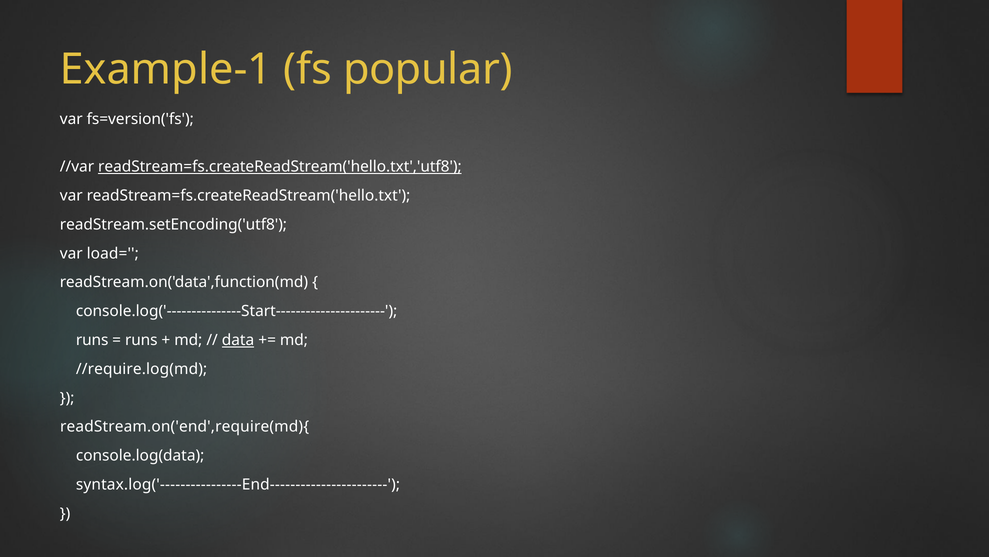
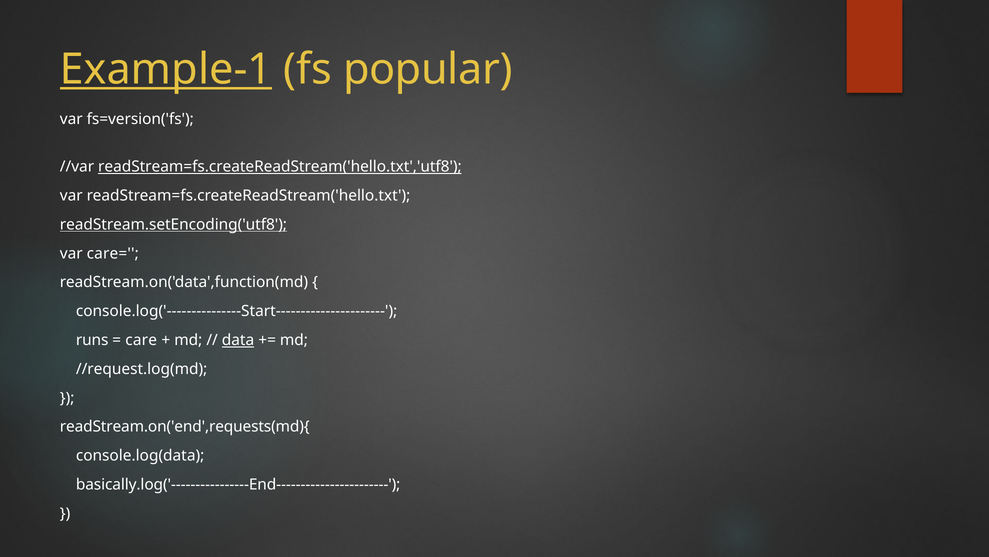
Example-1 underline: none -> present
readStream.setEncoding('utf8 underline: none -> present
load=: load= -> care=
runs at (141, 340): runs -> care
//require.log(md: //require.log(md -> //request.log(md
readStream.on('end',require(md){: readStream.on('end',require(md){ -> readStream.on('end',requests(md){
syntax.log('----------------End-----------------------: syntax.log('----------------End----------------------- -> basically.log('----------------End-----------------------
